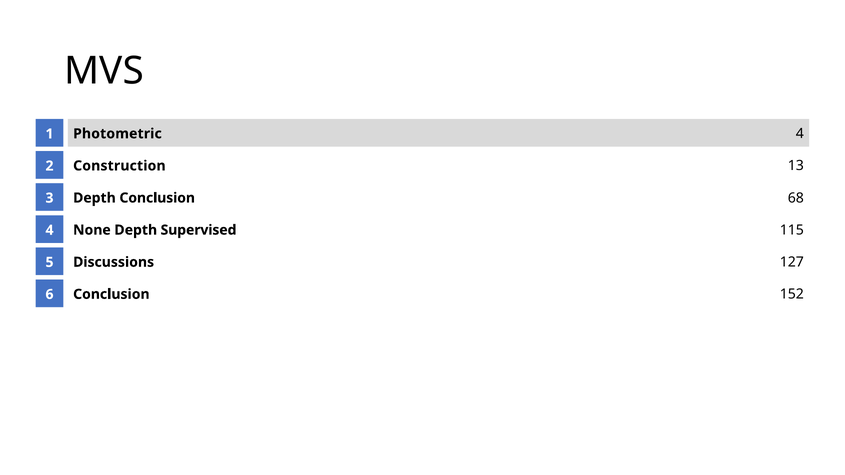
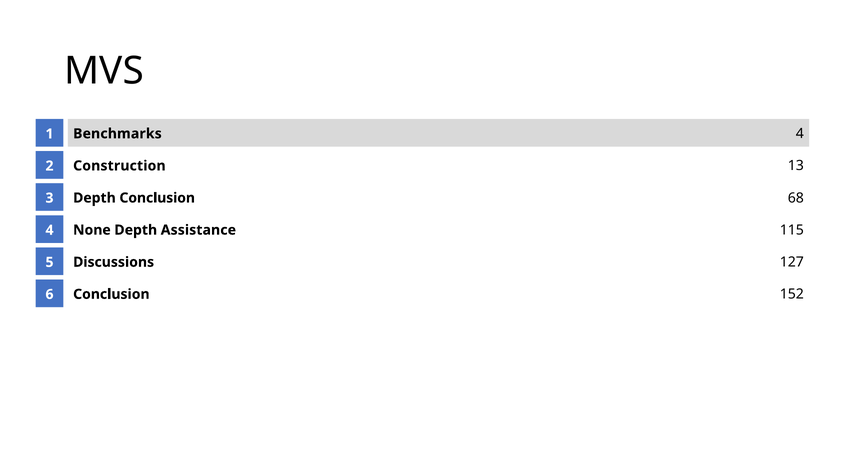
Photometric: Photometric -> Benchmarks
Supervised: Supervised -> Assistance
